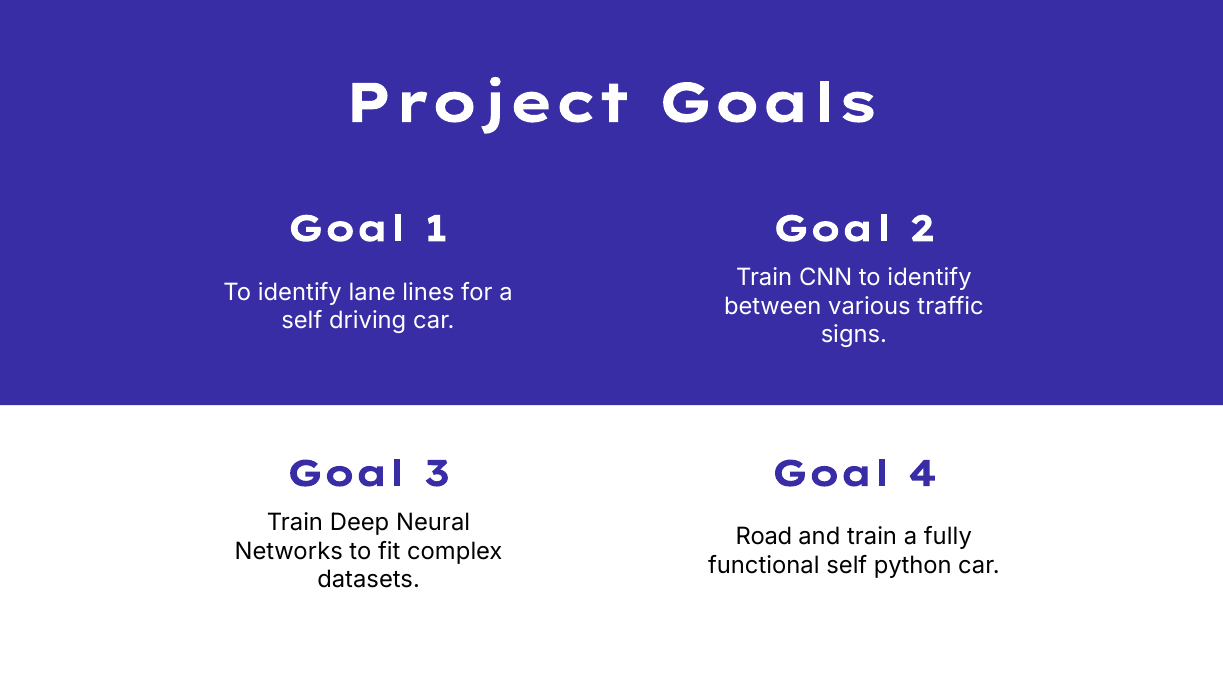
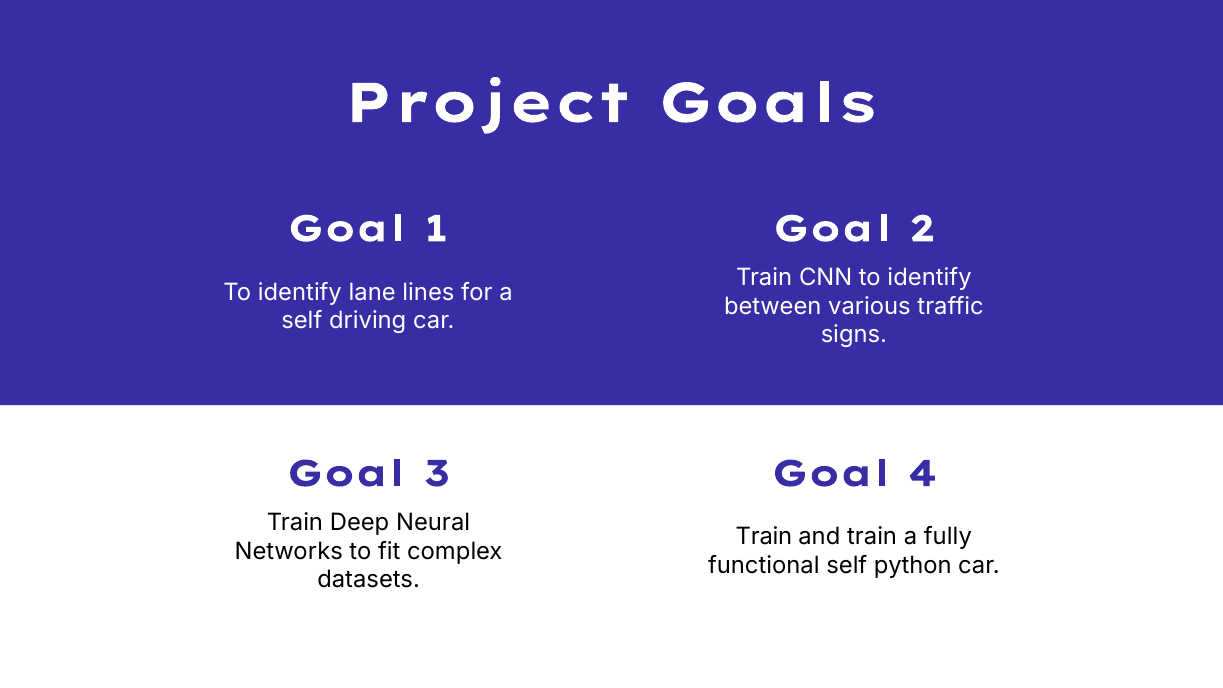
Road at (764, 537): Road -> Train
